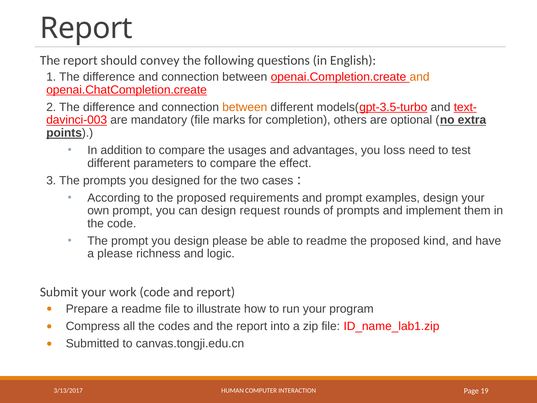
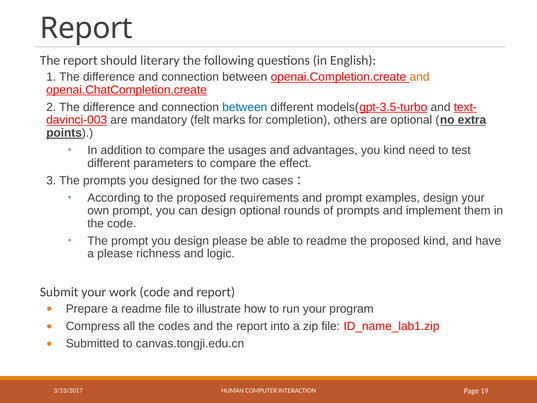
convey: convey -> literary
between at (245, 107) colour: orange -> blue
mandatory file: file -> felt
you loss: loss -> kind
design request: request -> optional
